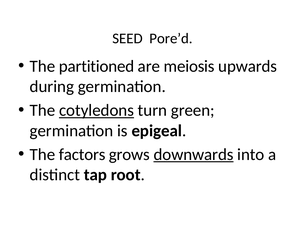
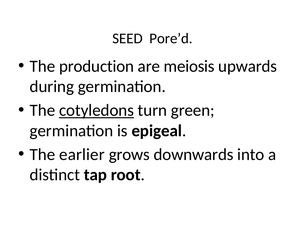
partitioned: partitioned -> production
factors: factors -> earlier
downwards underline: present -> none
